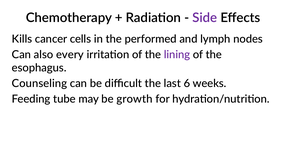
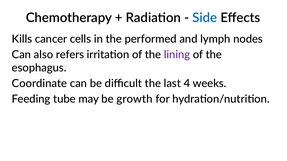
Side colour: purple -> blue
every: every -> refers
Counseling: Counseling -> Coordinate
6: 6 -> 4
